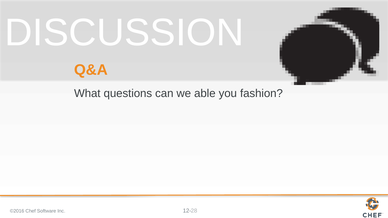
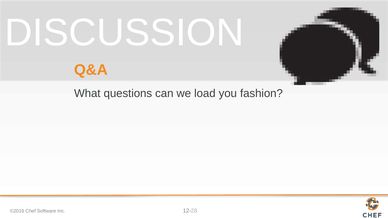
able: able -> load
